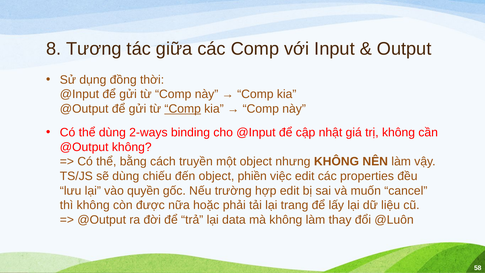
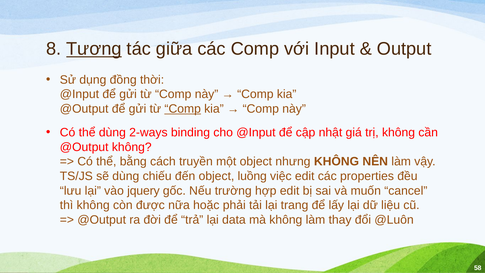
Tương underline: none -> present
phiền: phiền -> luồng
quyền: quyền -> jquery
